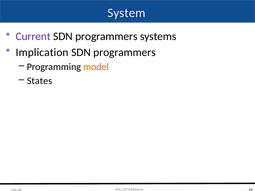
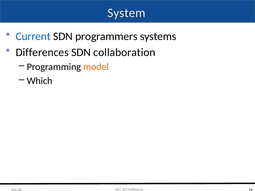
Current colour: purple -> blue
Implication: Implication -> Differences
programmers at (125, 52): programmers -> collaboration
States: States -> Which
